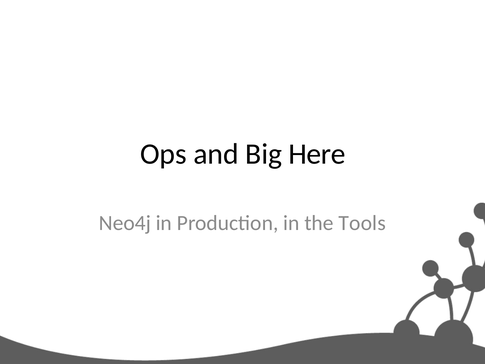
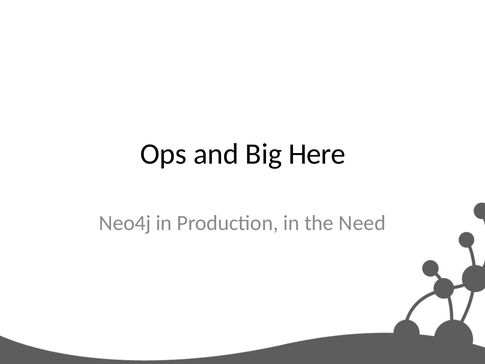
Tools: Tools -> Need
